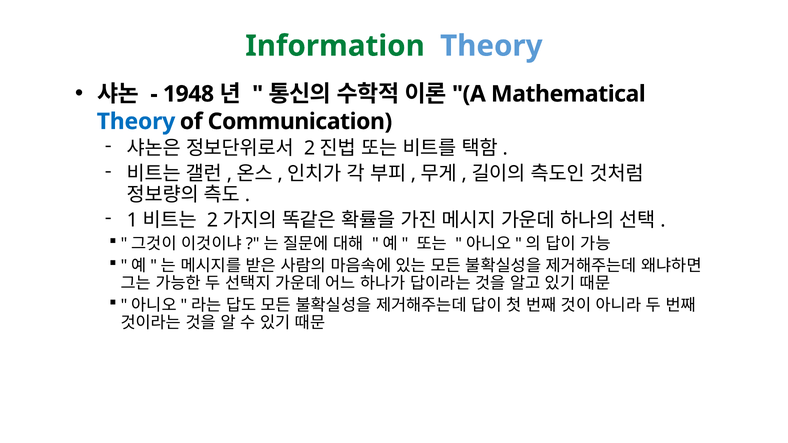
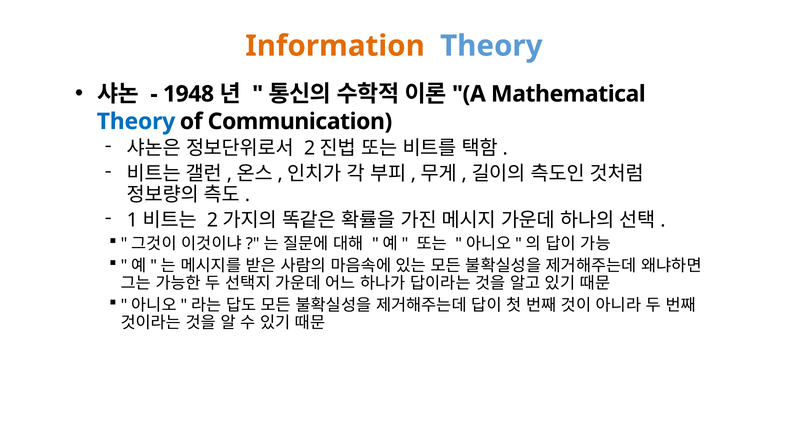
Information colour: green -> orange
